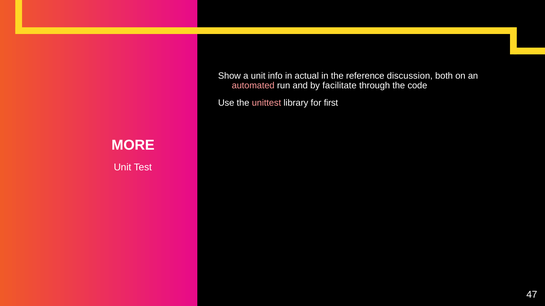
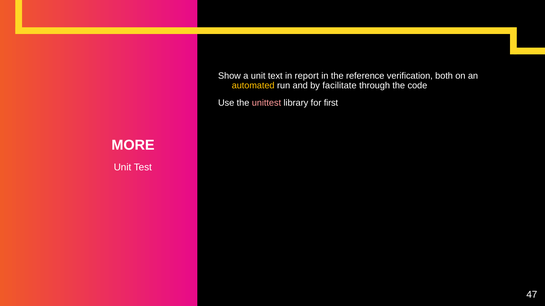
info: info -> text
actual: actual -> report
discussion: discussion -> verification
automated colour: pink -> yellow
